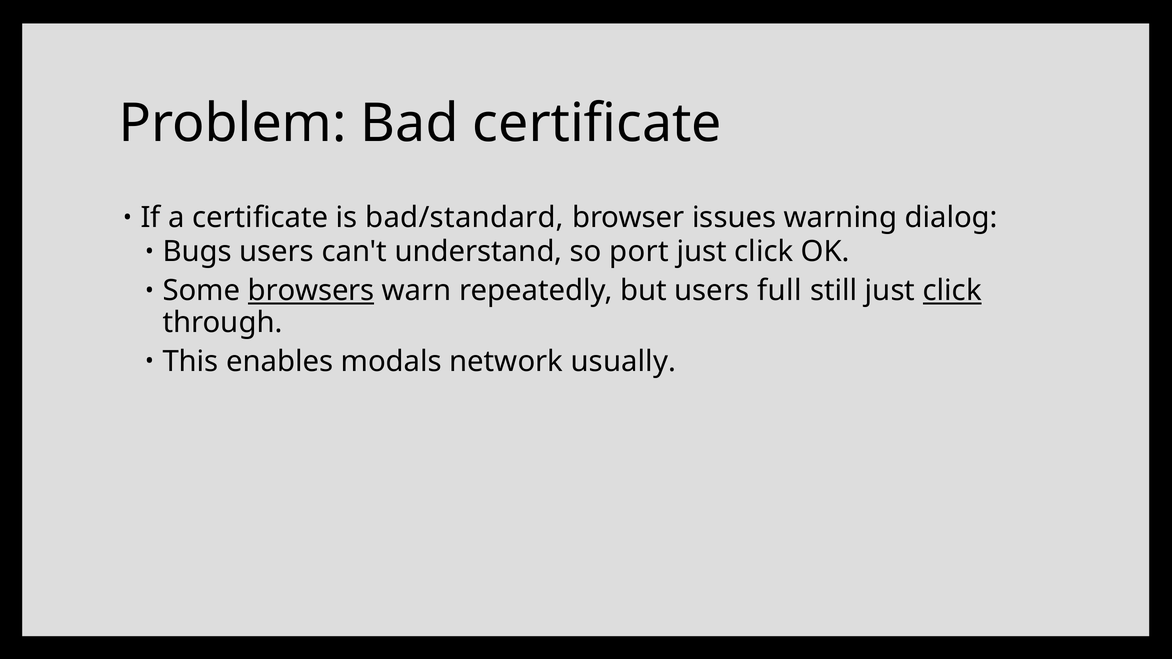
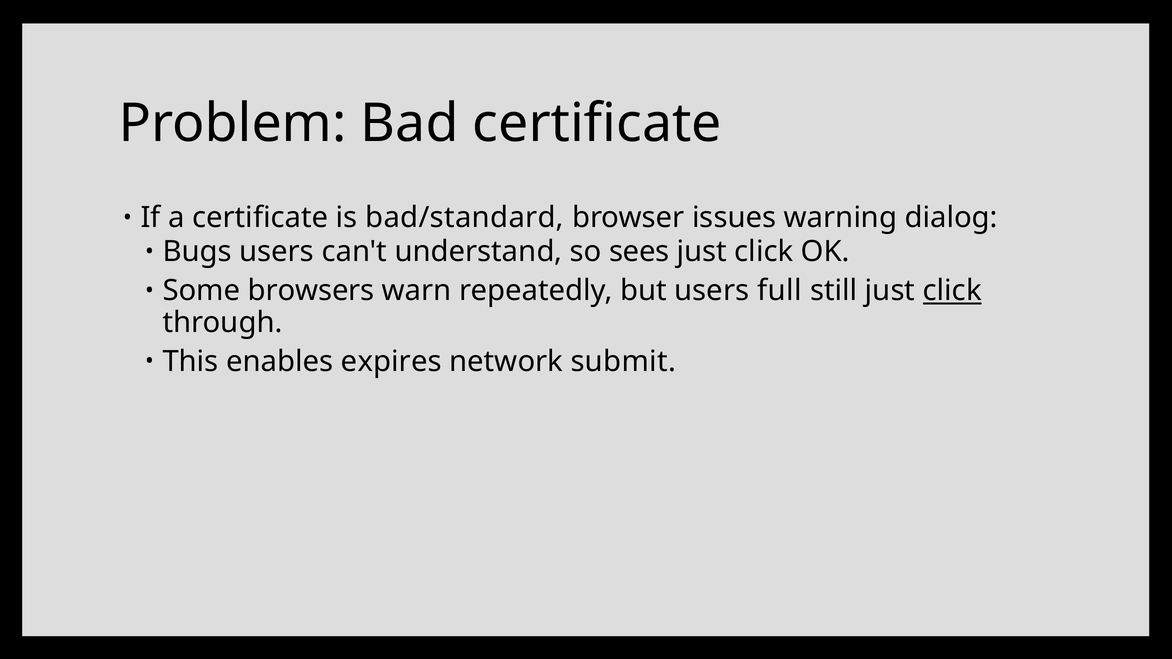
port: port -> sees
browsers underline: present -> none
modals: modals -> expires
usually: usually -> submit
